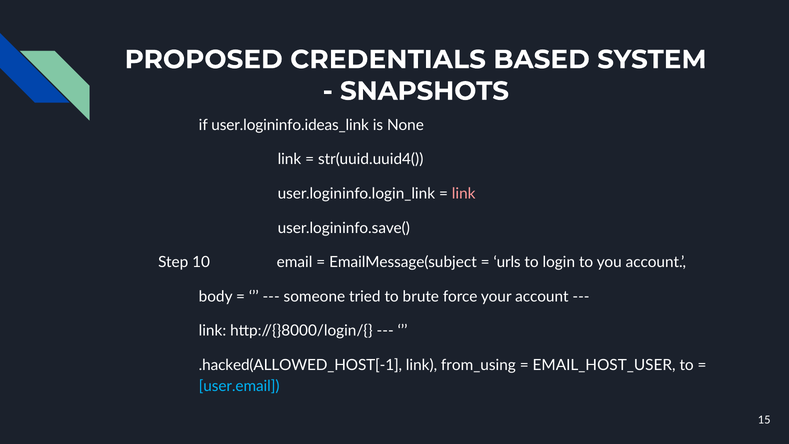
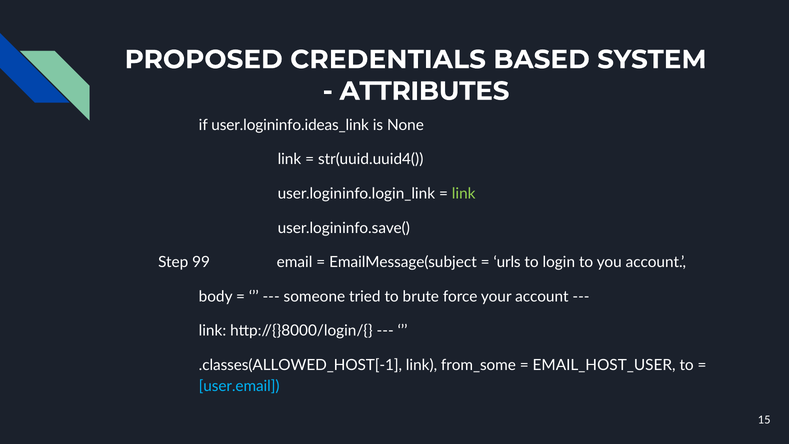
SNAPSHOTS: SNAPSHOTS -> ATTRIBUTES
link at (464, 194) colour: pink -> light green
10: 10 -> 99
.hacked(ALLOWED_HOST[-1: .hacked(ALLOWED_HOST[-1 -> .classes(ALLOWED_HOST[-1
from_using: from_using -> from_some
